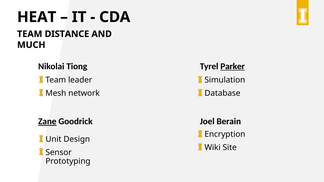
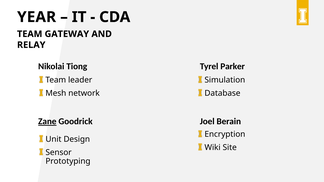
HEAT: HEAT -> YEAR
DISTANCE: DISTANCE -> GATEWAY
MUCH: MUCH -> RELAY
Parker underline: present -> none
